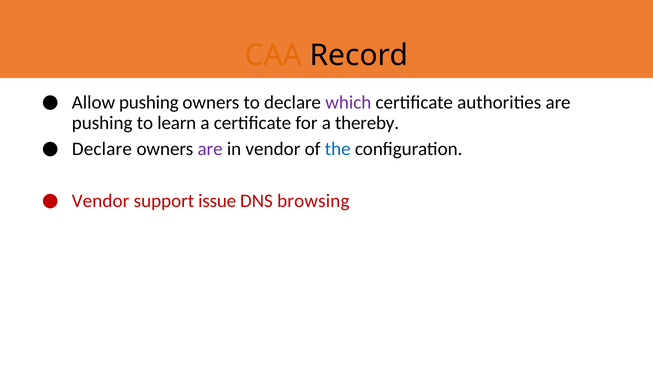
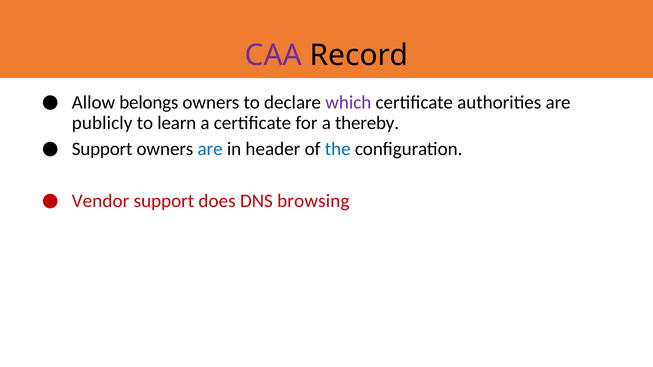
CAA colour: orange -> purple
Allow pushing: pushing -> belongs
pushing at (102, 123): pushing -> publicly
Declare at (102, 149): Declare -> Support
are at (210, 149) colour: purple -> blue
in vendor: vendor -> header
issue: issue -> does
